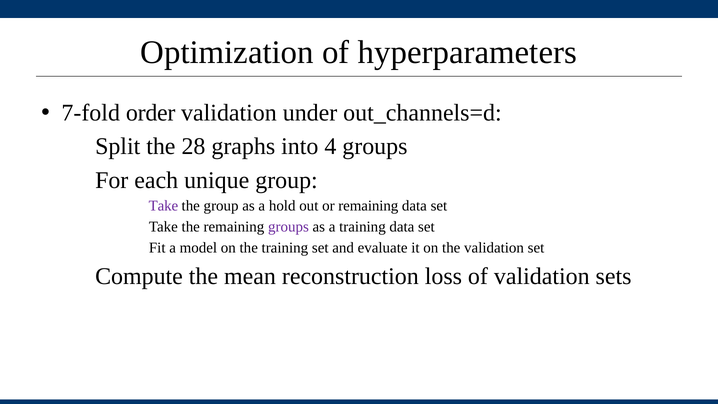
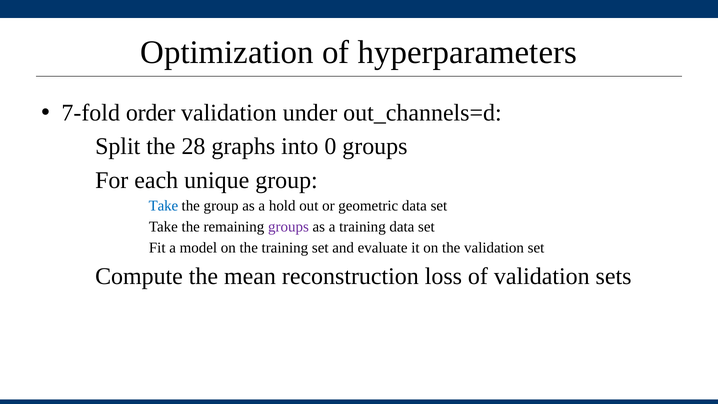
4: 4 -> 0
Take at (163, 206) colour: purple -> blue
or remaining: remaining -> geometric
